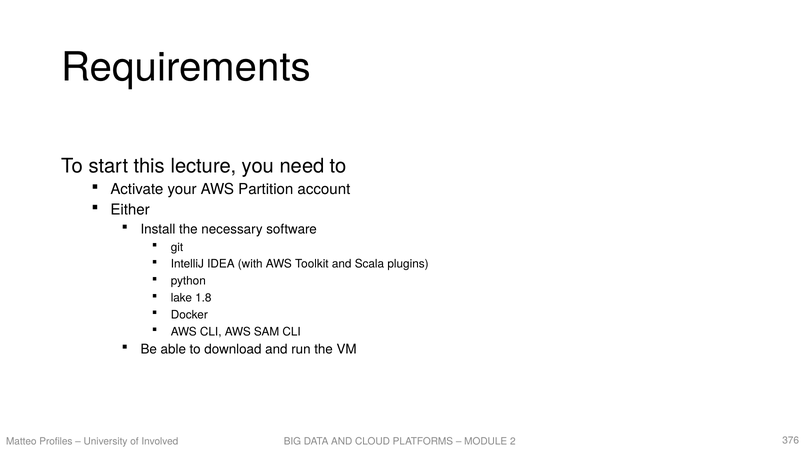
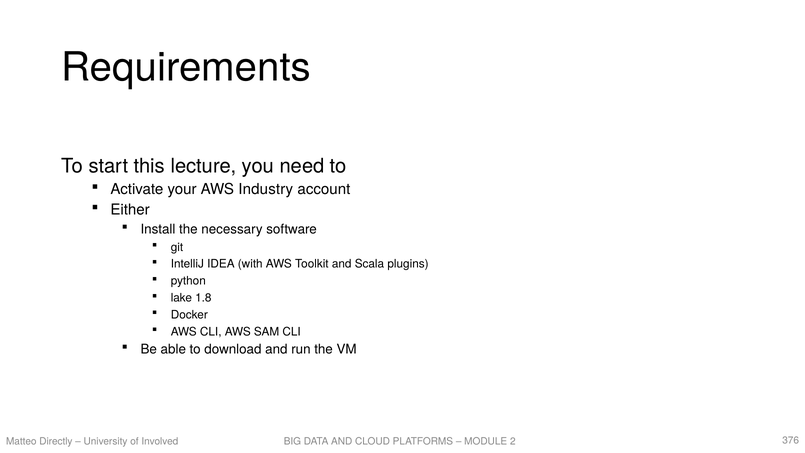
Partition: Partition -> Industry
Profiles: Profiles -> Directly
